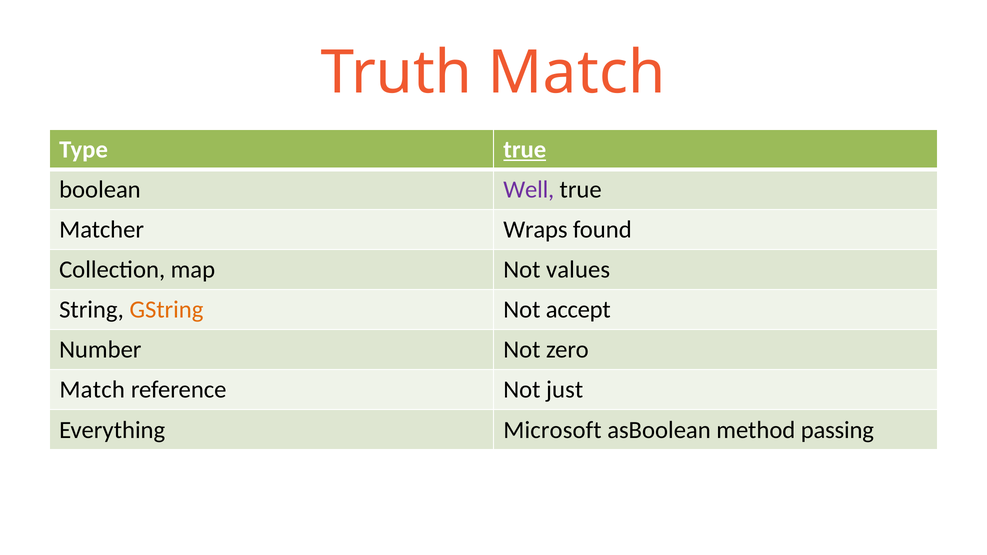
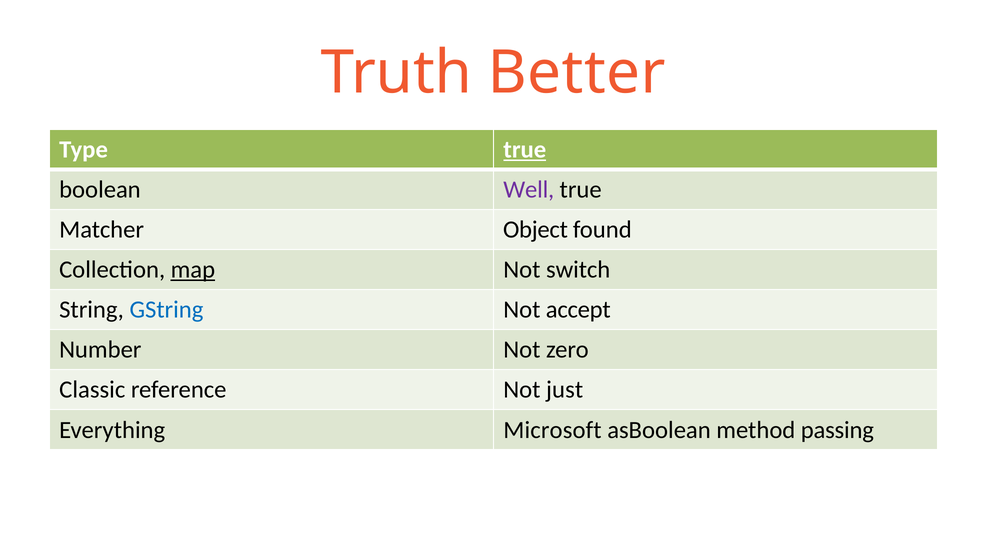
Truth Match: Match -> Better
Wraps: Wraps -> Object
map underline: none -> present
values: values -> switch
GString colour: orange -> blue
Match at (92, 390): Match -> Classic
